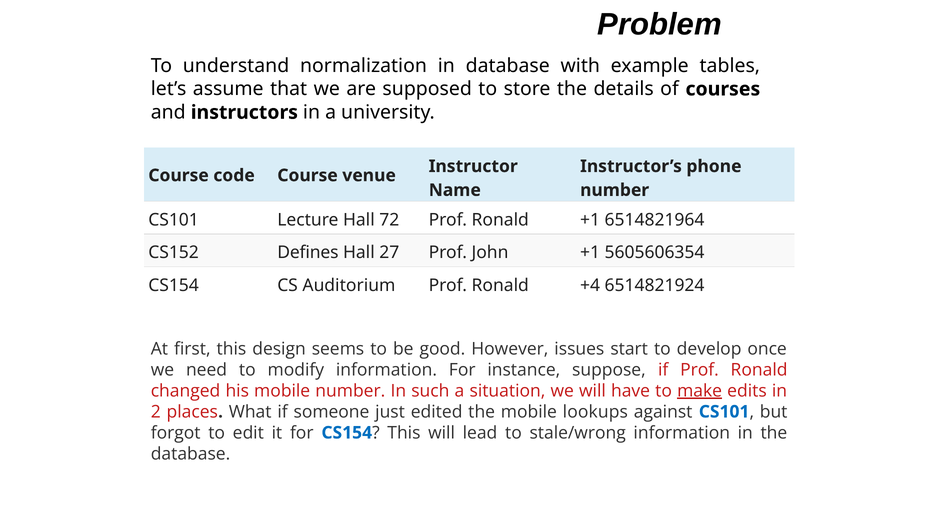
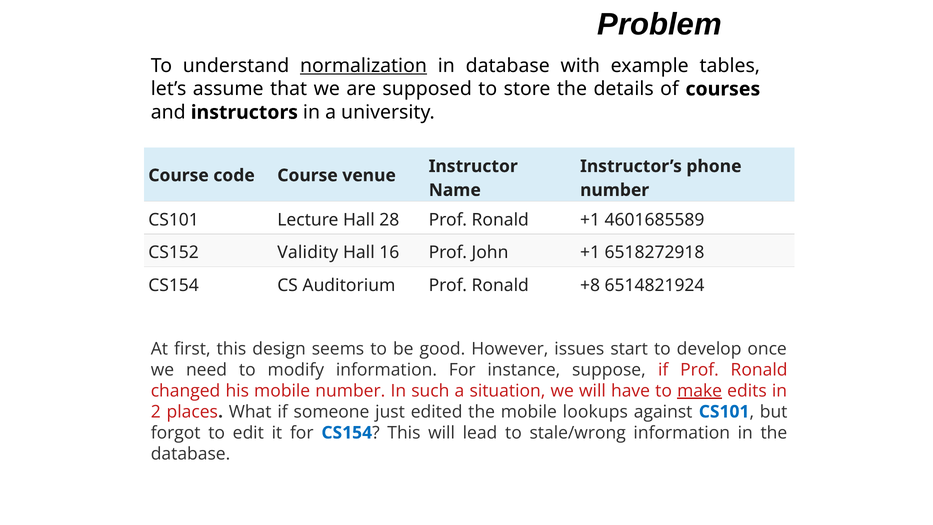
normalization underline: none -> present
72: 72 -> 28
6514821964: 6514821964 -> 4601685589
Defines: Defines -> Validity
27: 27 -> 16
5605606354: 5605606354 -> 6518272918
+4: +4 -> +8
